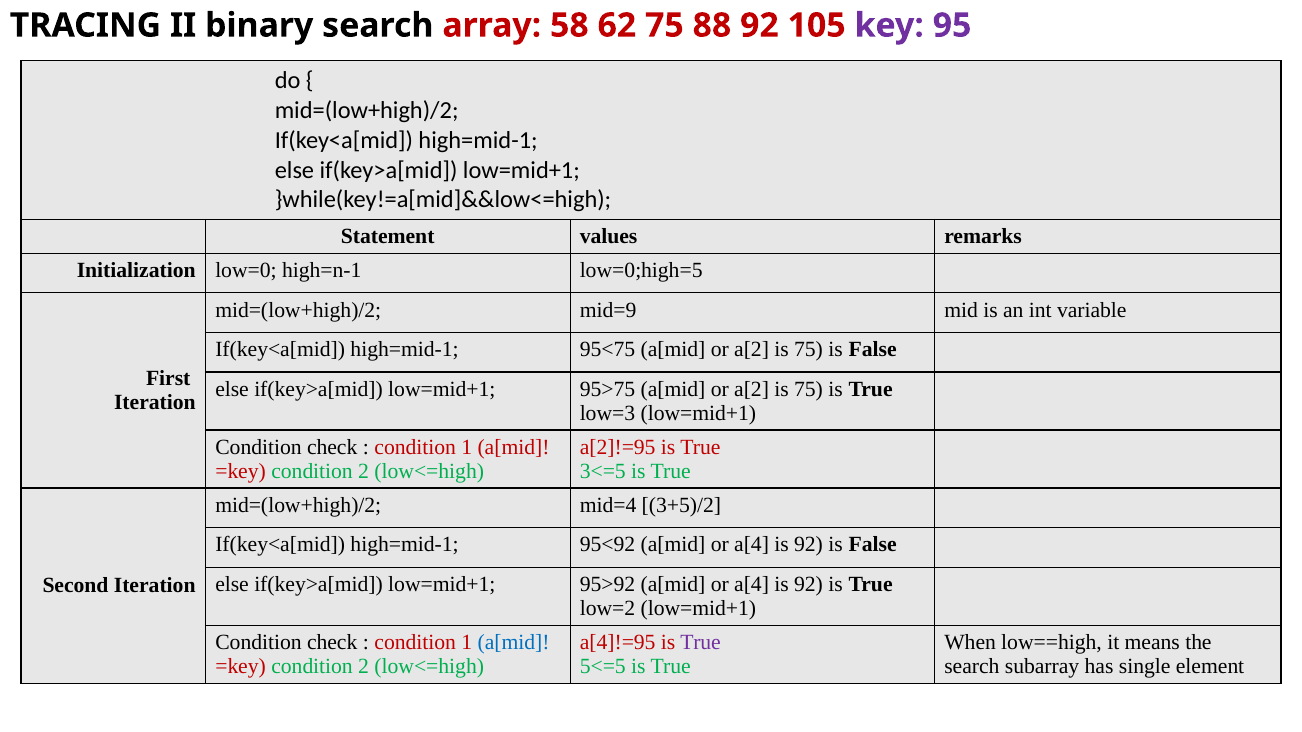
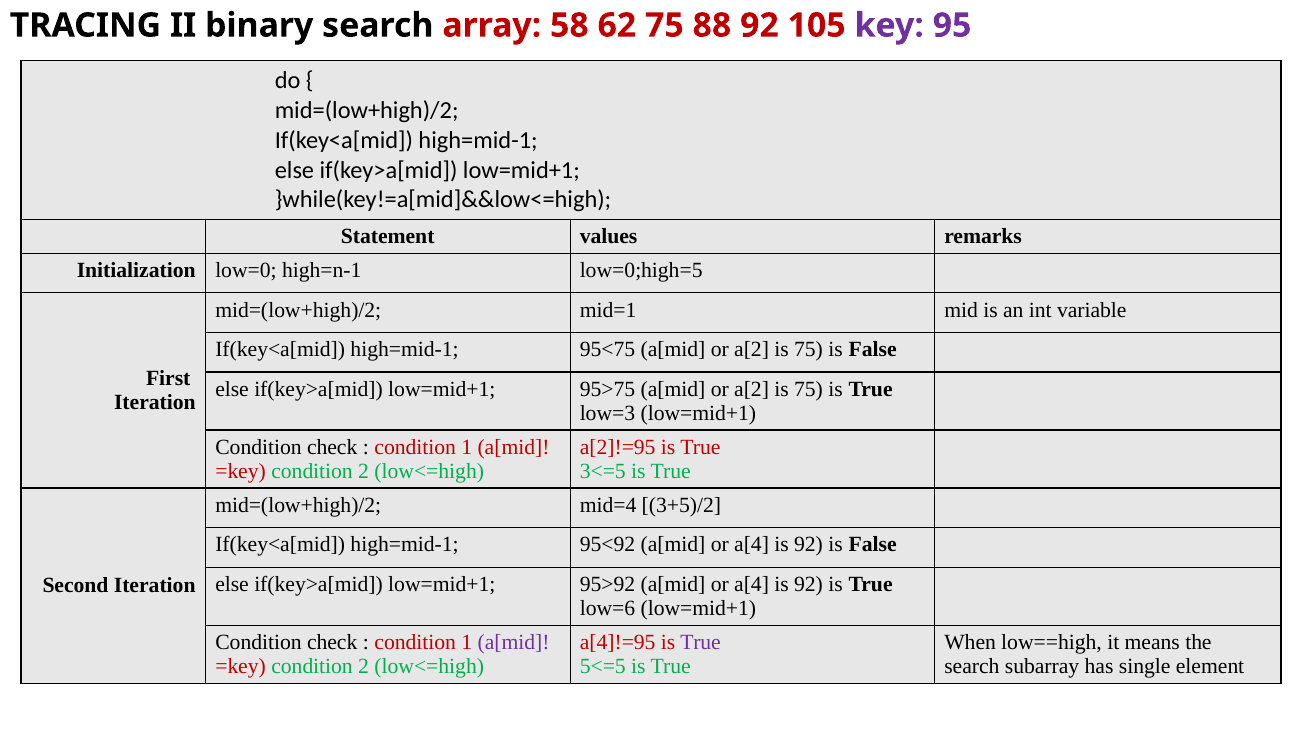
mid=9: mid=9 -> mid=1
low=2: low=2 -> low=6
a[mid at (514, 643) colour: blue -> purple
